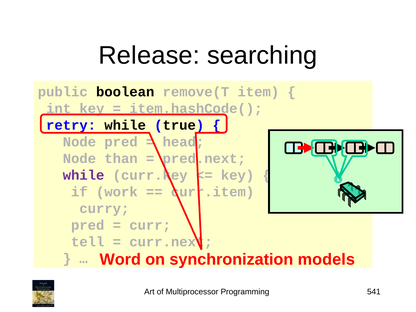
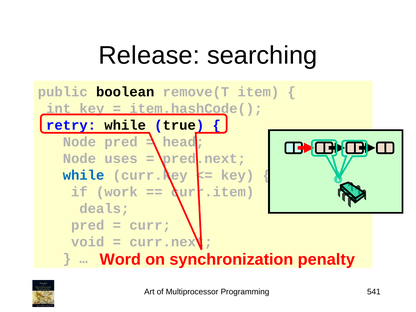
than: than -> uses
while at (84, 175) colour: purple -> blue
curry: curry -> deals
tell: tell -> void
models: models -> penalty
